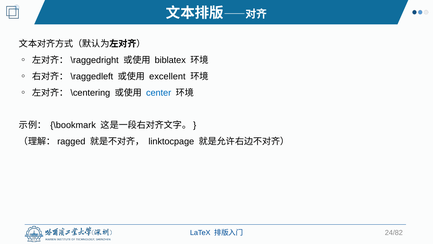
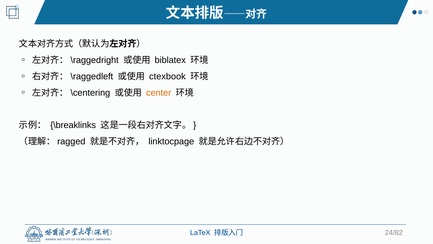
excellent: excellent -> ctexbook
center colour: blue -> orange
\bookmark: \bookmark -> \breaklinks
